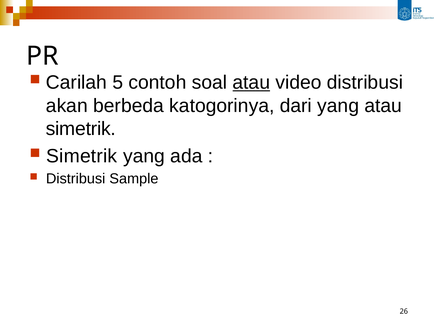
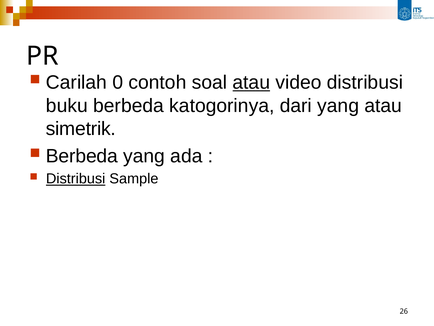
5: 5 -> 0
akan: akan -> buku
Simetrik at (82, 156): Simetrik -> Berbeda
Distribusi at (76, 179) underline: none -> present
